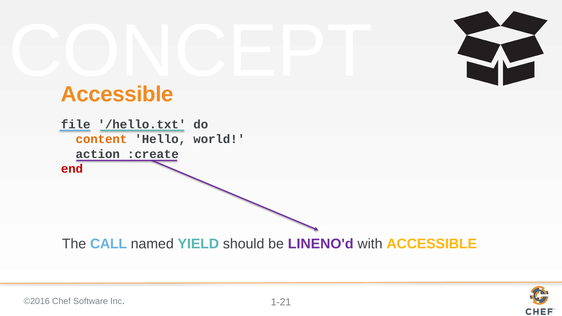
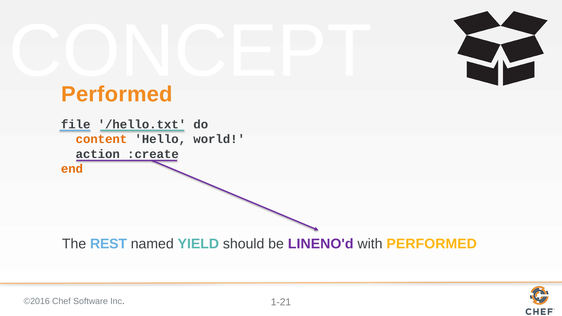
Accessible at (117, 94): Accessible -> Performed
end colour: red -> orange
CALL: CALL -> REST
with ACCESSIBLE: ACCESSIBLE -> PERFORMED
